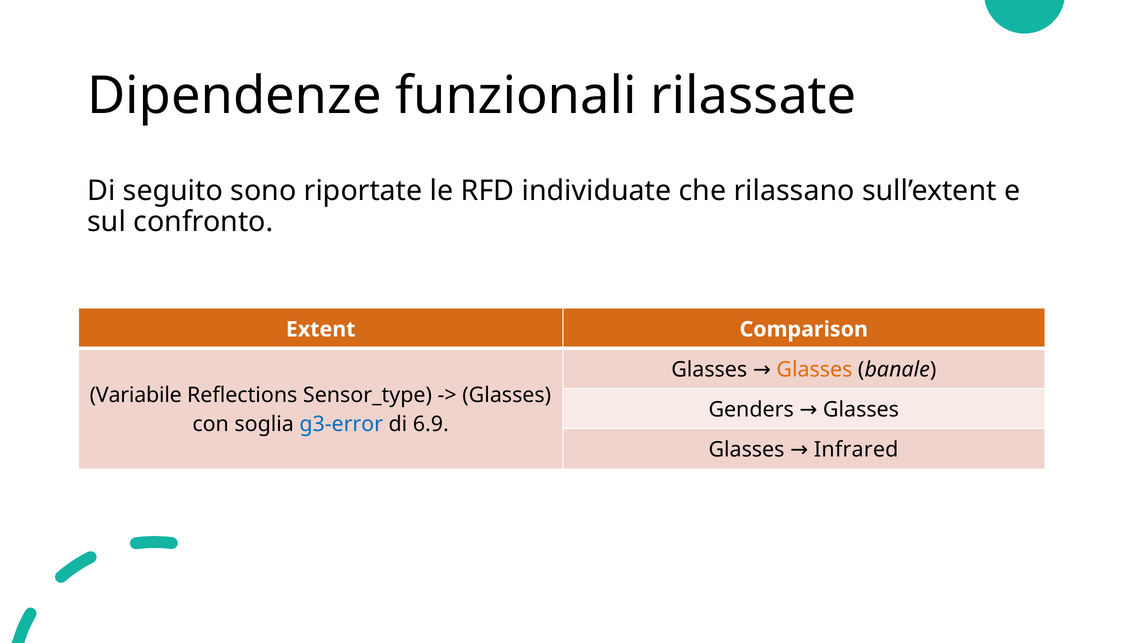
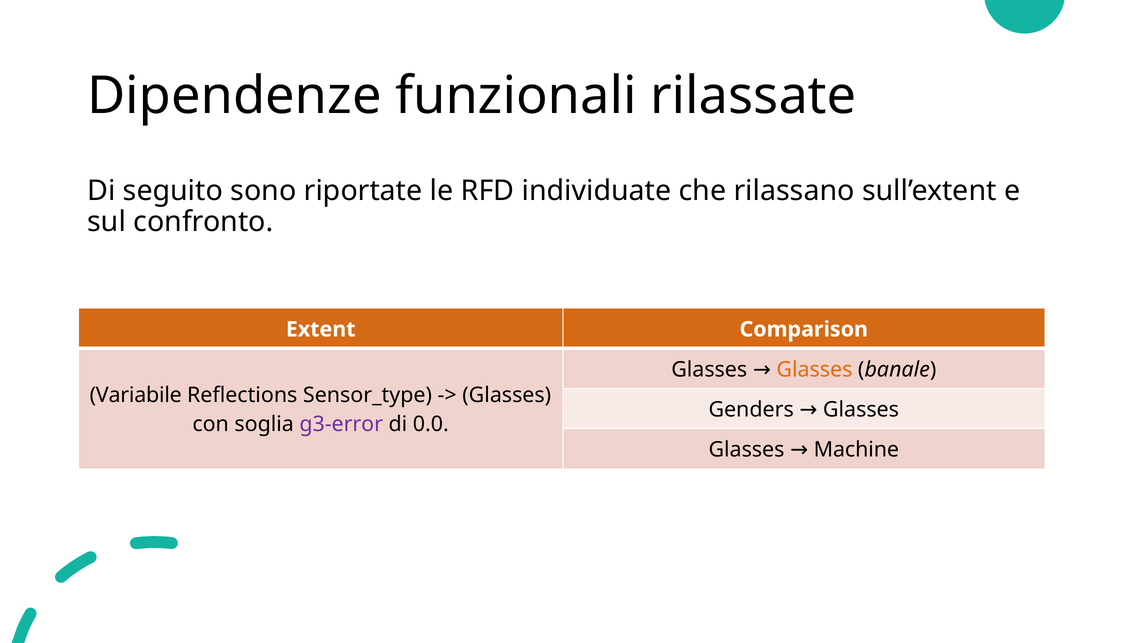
g3-error colour: blue -> purple
6.9: 6.9 -> 0.0
Infrared: Infrared -> Machine
